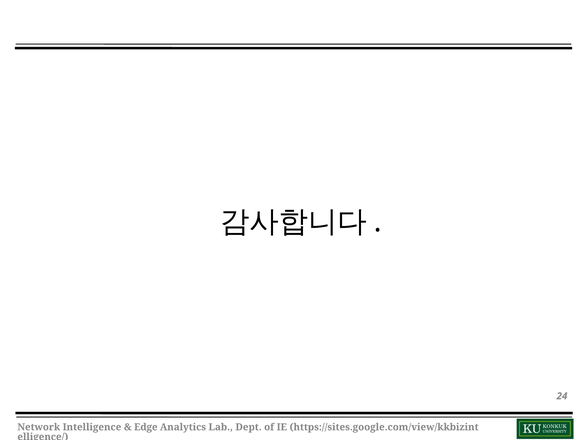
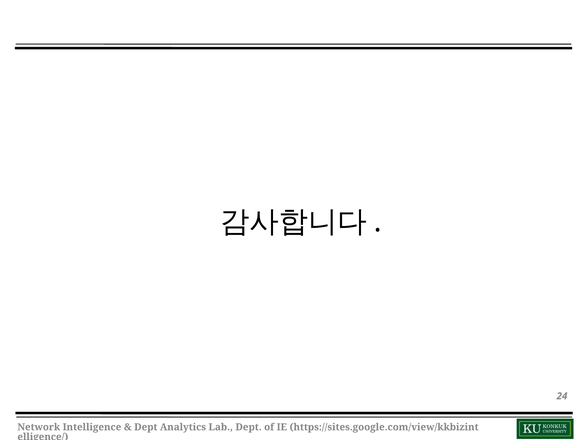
Edge at (146, 427): Edge -> Dept
